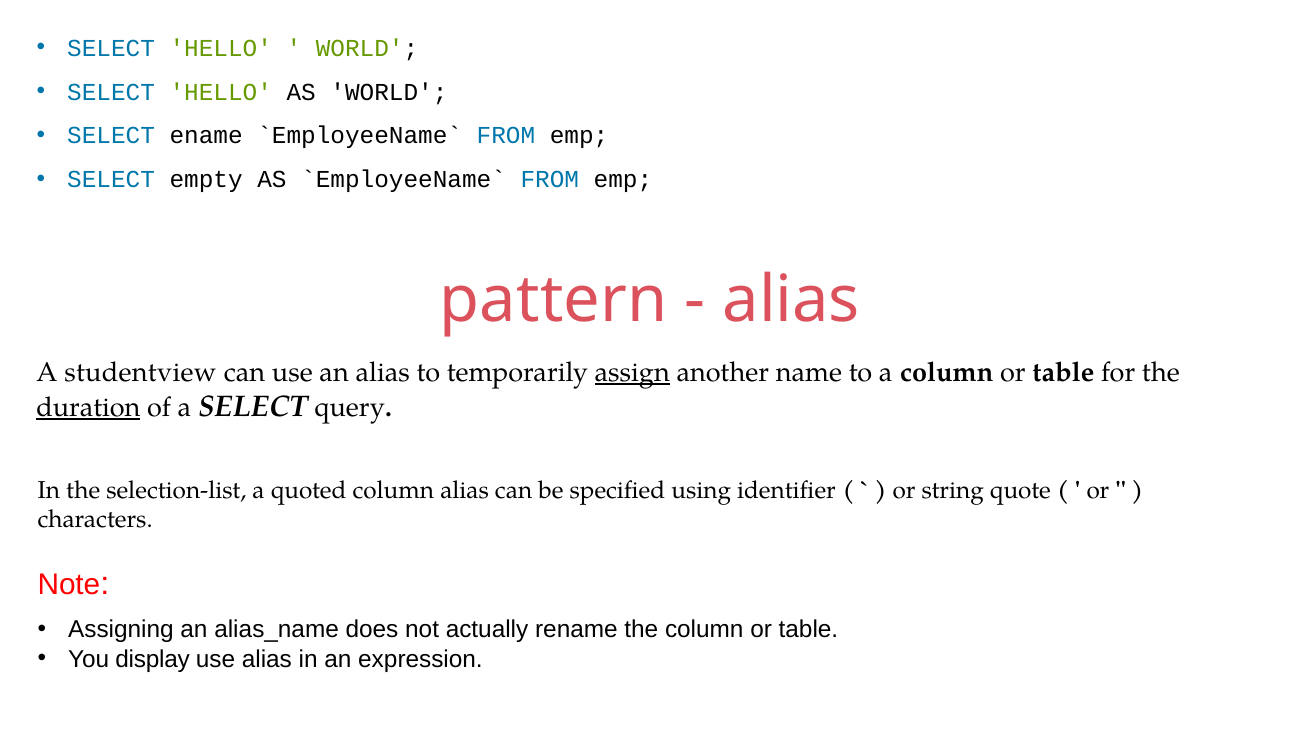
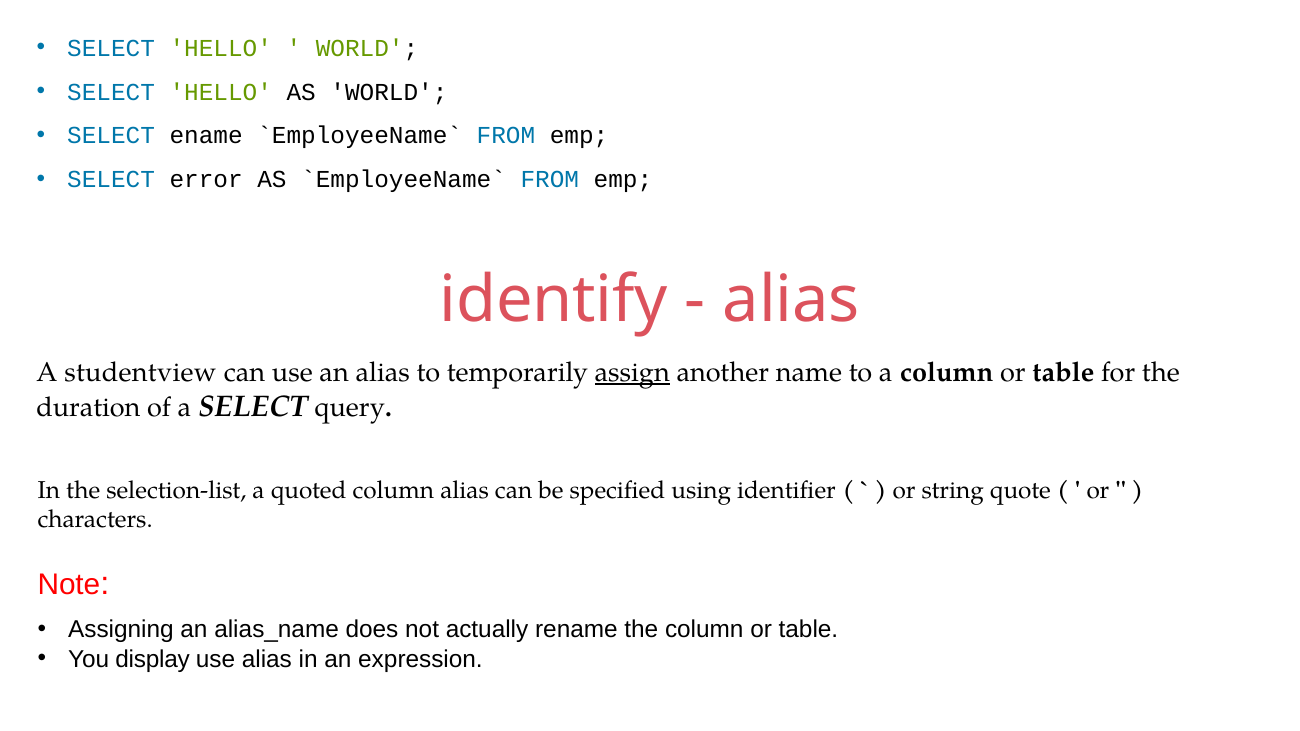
empty: empty -> error
pattern: pattern -> identify
duration underline: present -> none
